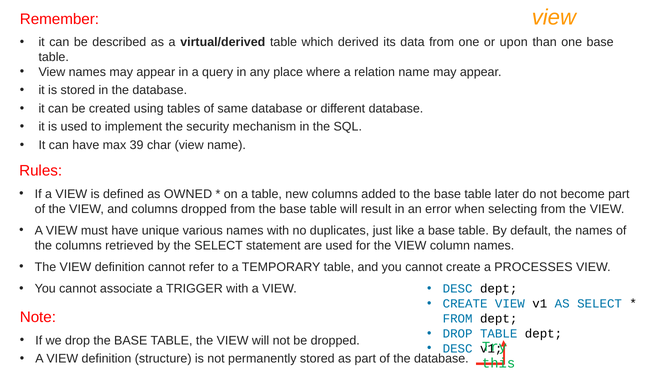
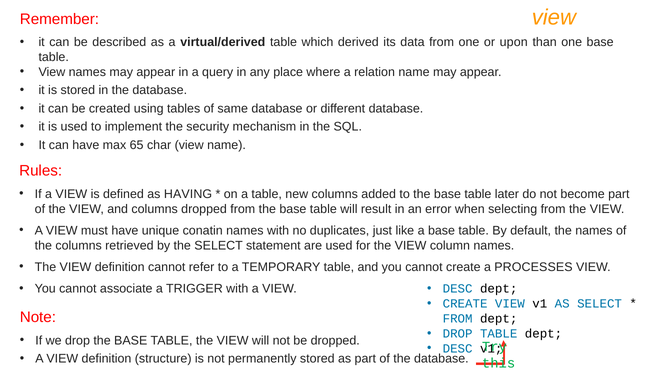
39: 39 -> 65
OWNED: OWNED -> HAVING
various: various -> conatin
